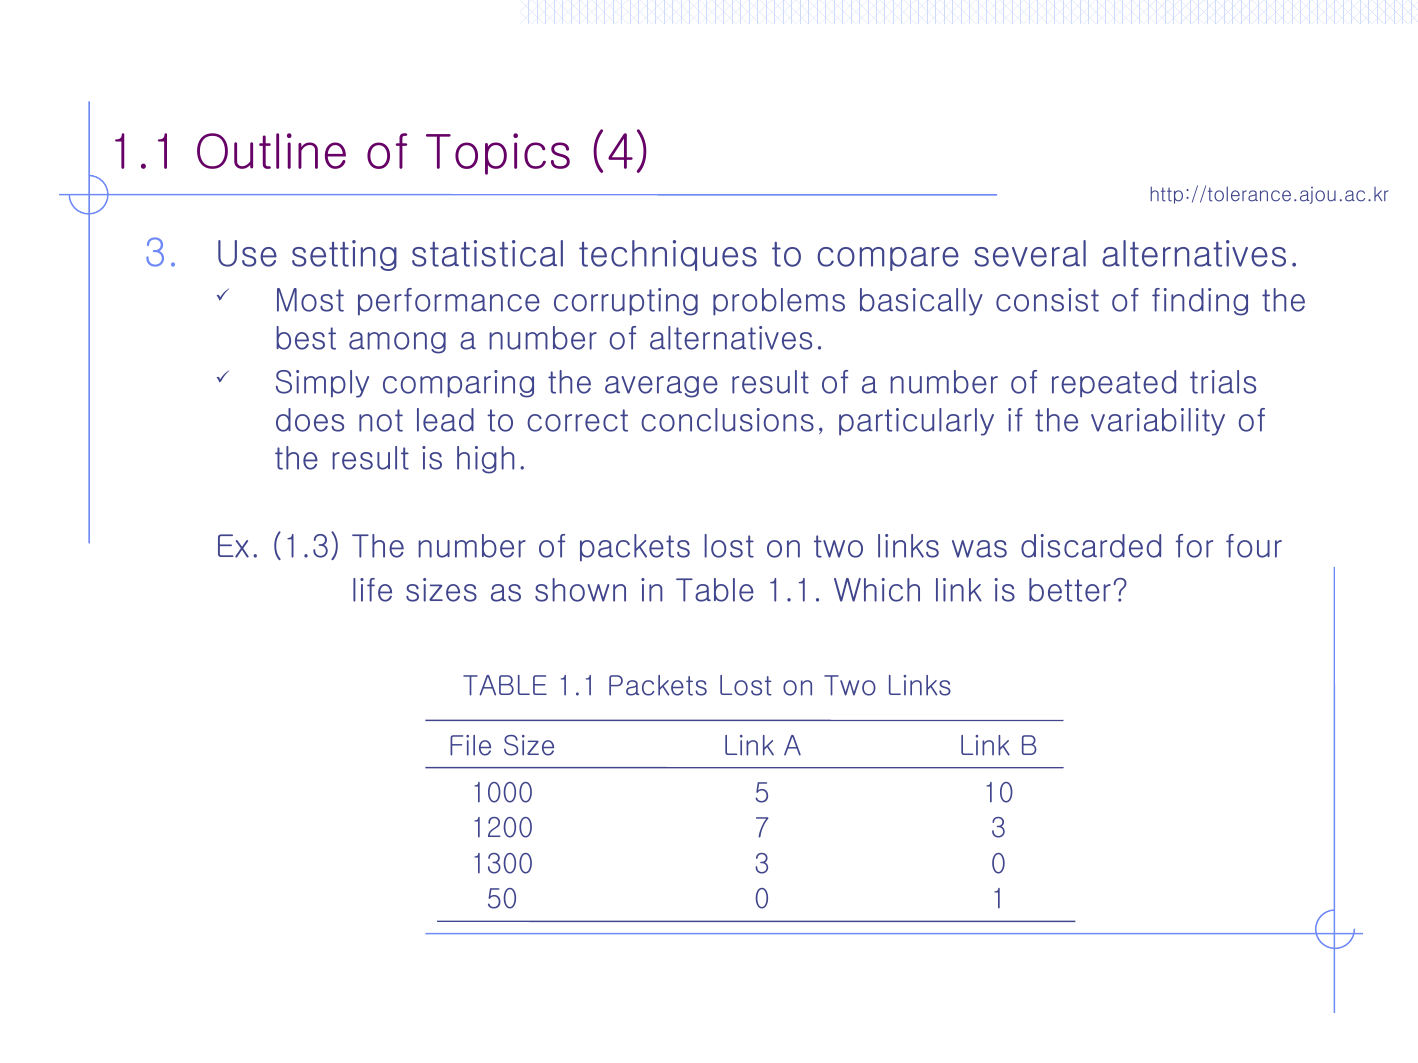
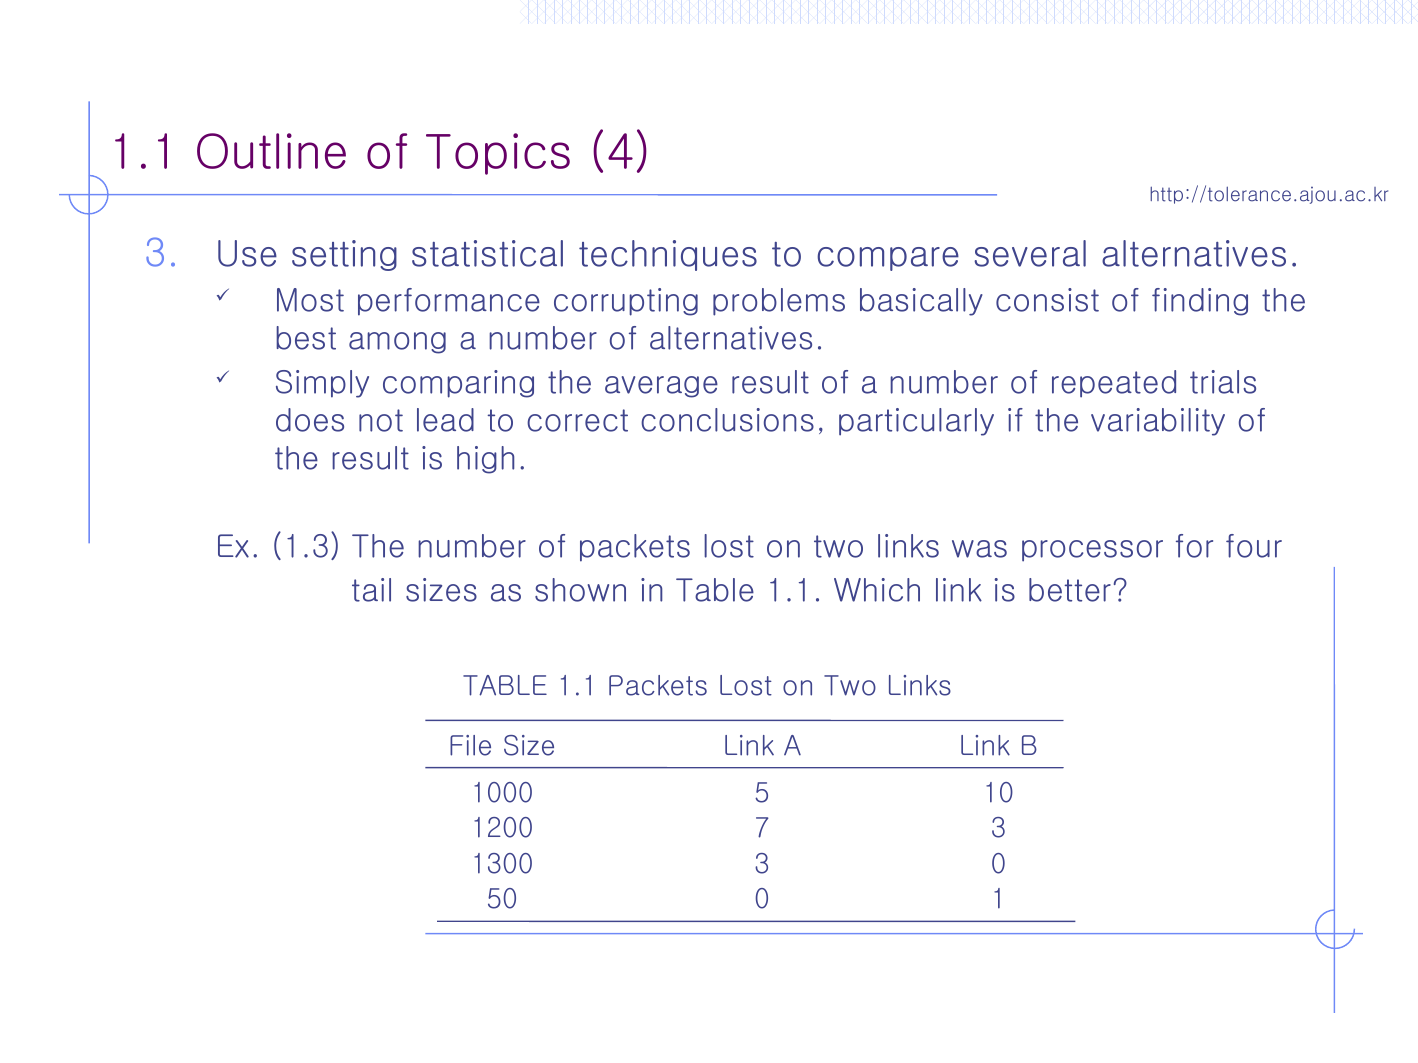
discarded: discarded -> processor
life: life -> tail
